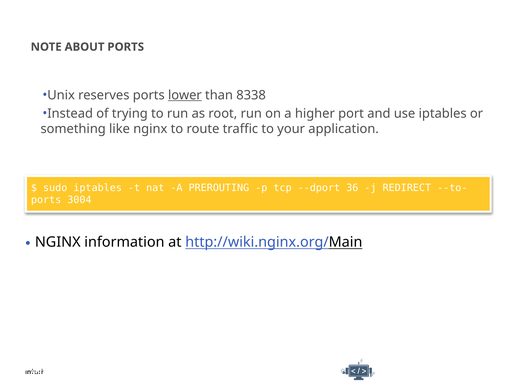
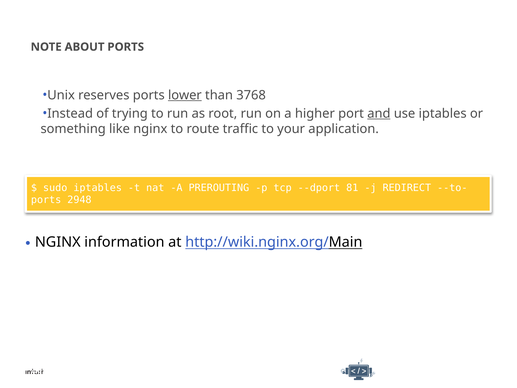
8338: 8338 -> 3768
and underline: none -> present
36: 36 -> 81
3004: 3004 -> 2948
